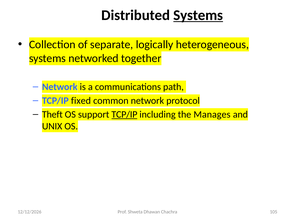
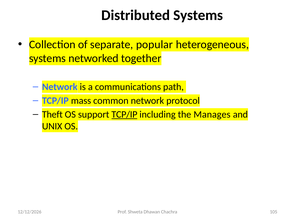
Systems at (198, 15) underline: present -> none
logically: logically -> popular
fixed: fixed -> mass
